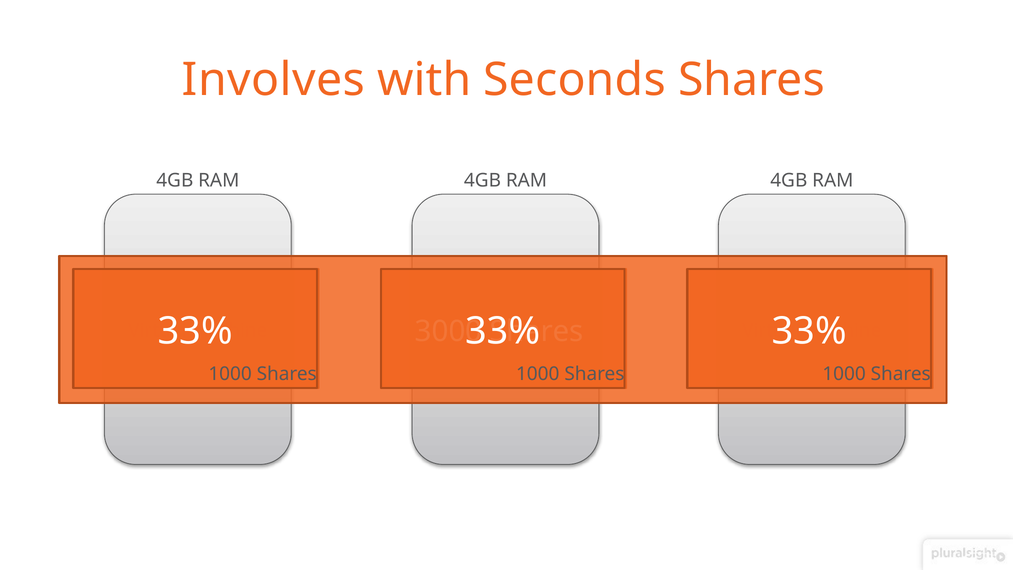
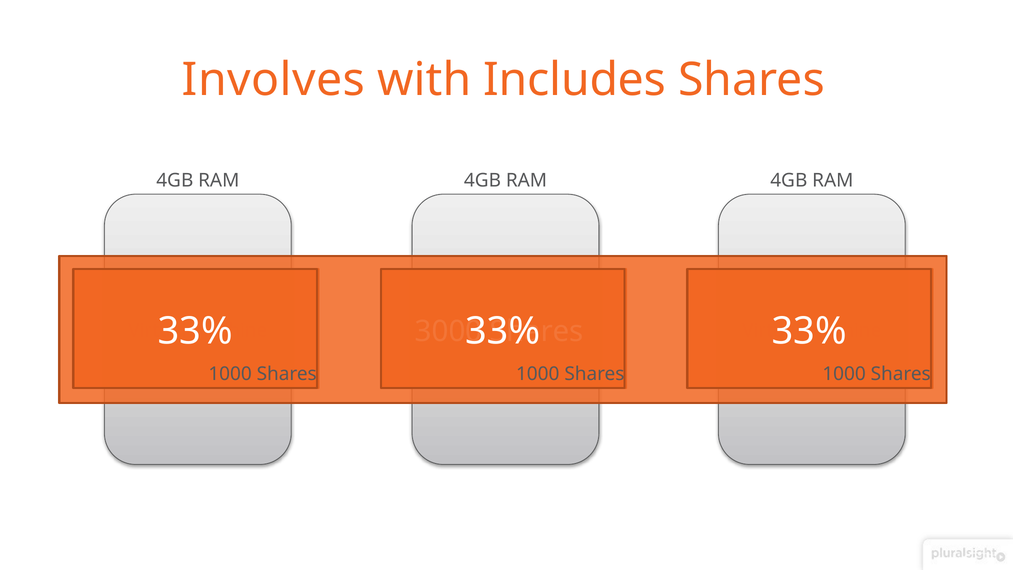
Seconds: Seconds -> Includes
